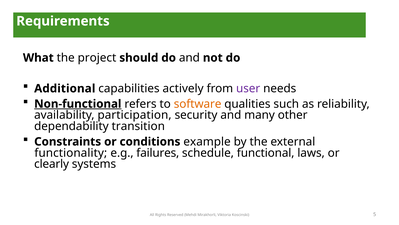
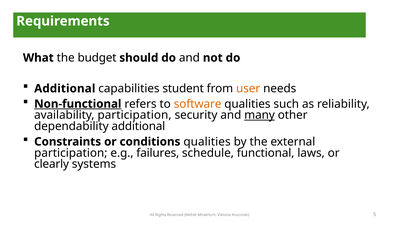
project: project -> budget
actively: actively -> student
user colour: purple -> orange
many underline: none -> present
dependability transition: transition -> additional
conditions example: example -> qualities
functionality at (71, 153): functionality -> participation
